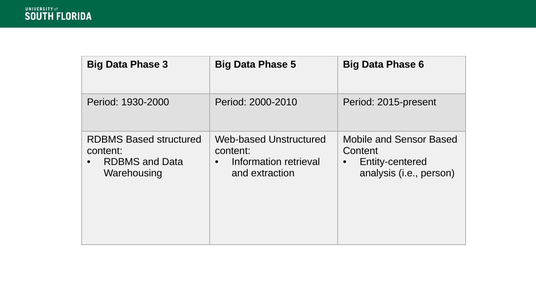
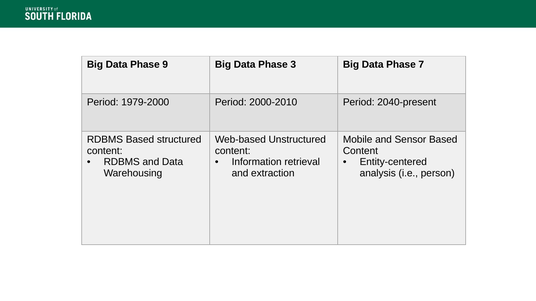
3: 3 -> 9
5: 5 -> 3
6: 6 -> 7
1930-2000: 1930-2000 -> 1979-2000
2015-present: 2015-present -> 2040-present
